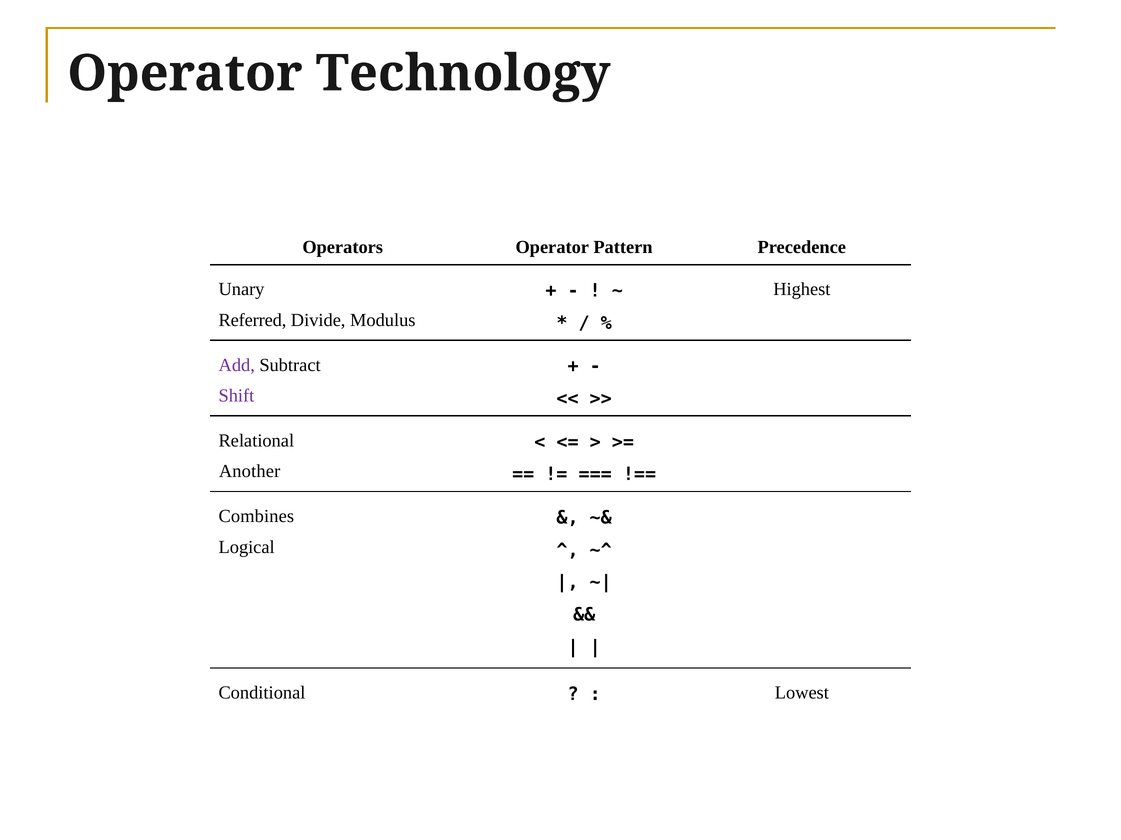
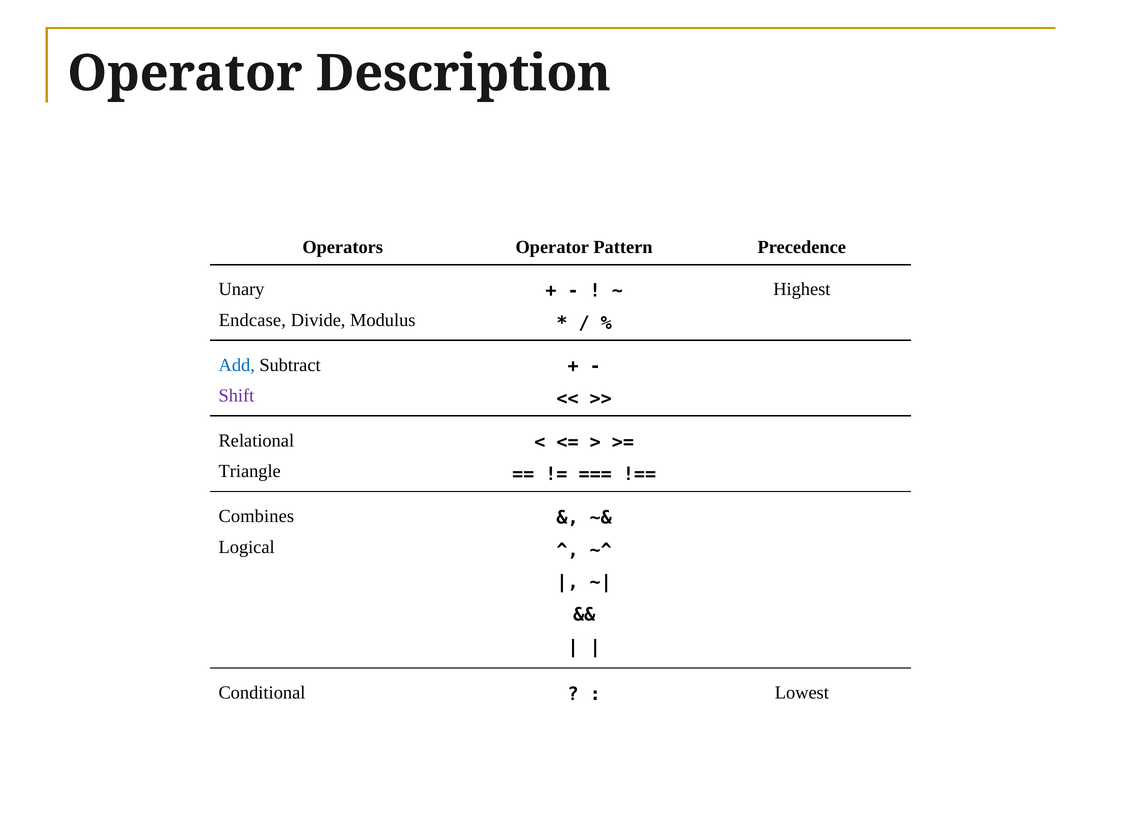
Technology: Technology -> Description
Referred: Referred -> Endcase
Add colour: purple -> blue
Another: Another -> Triangle
